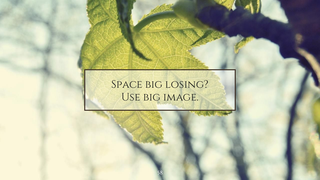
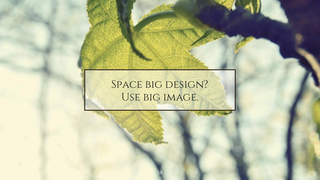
losing: losing -> design
